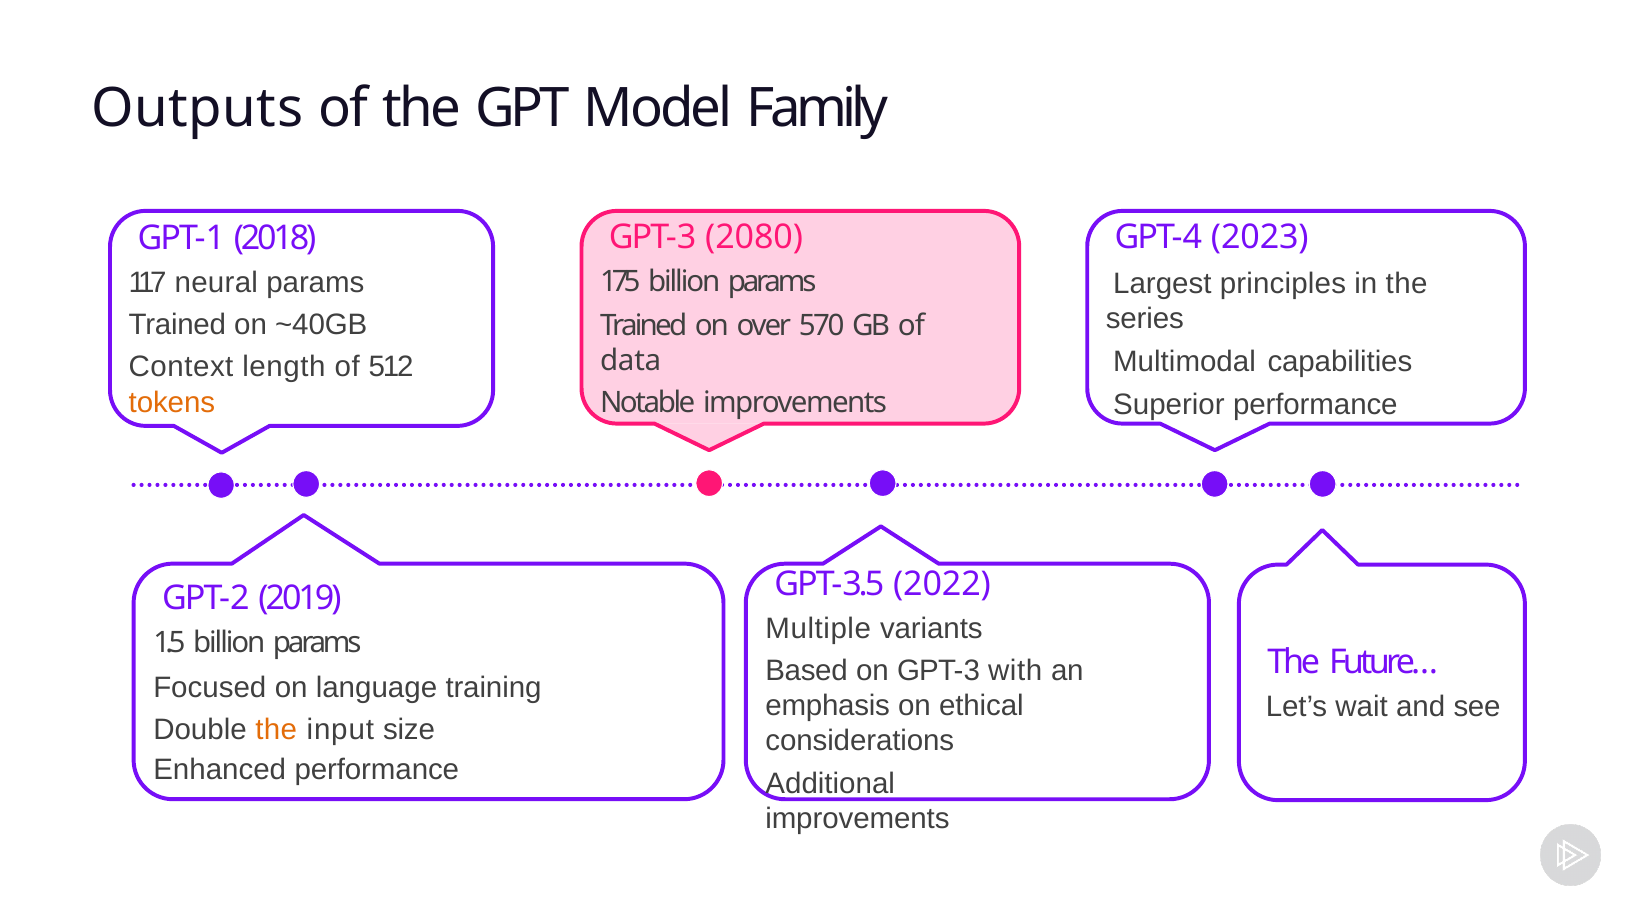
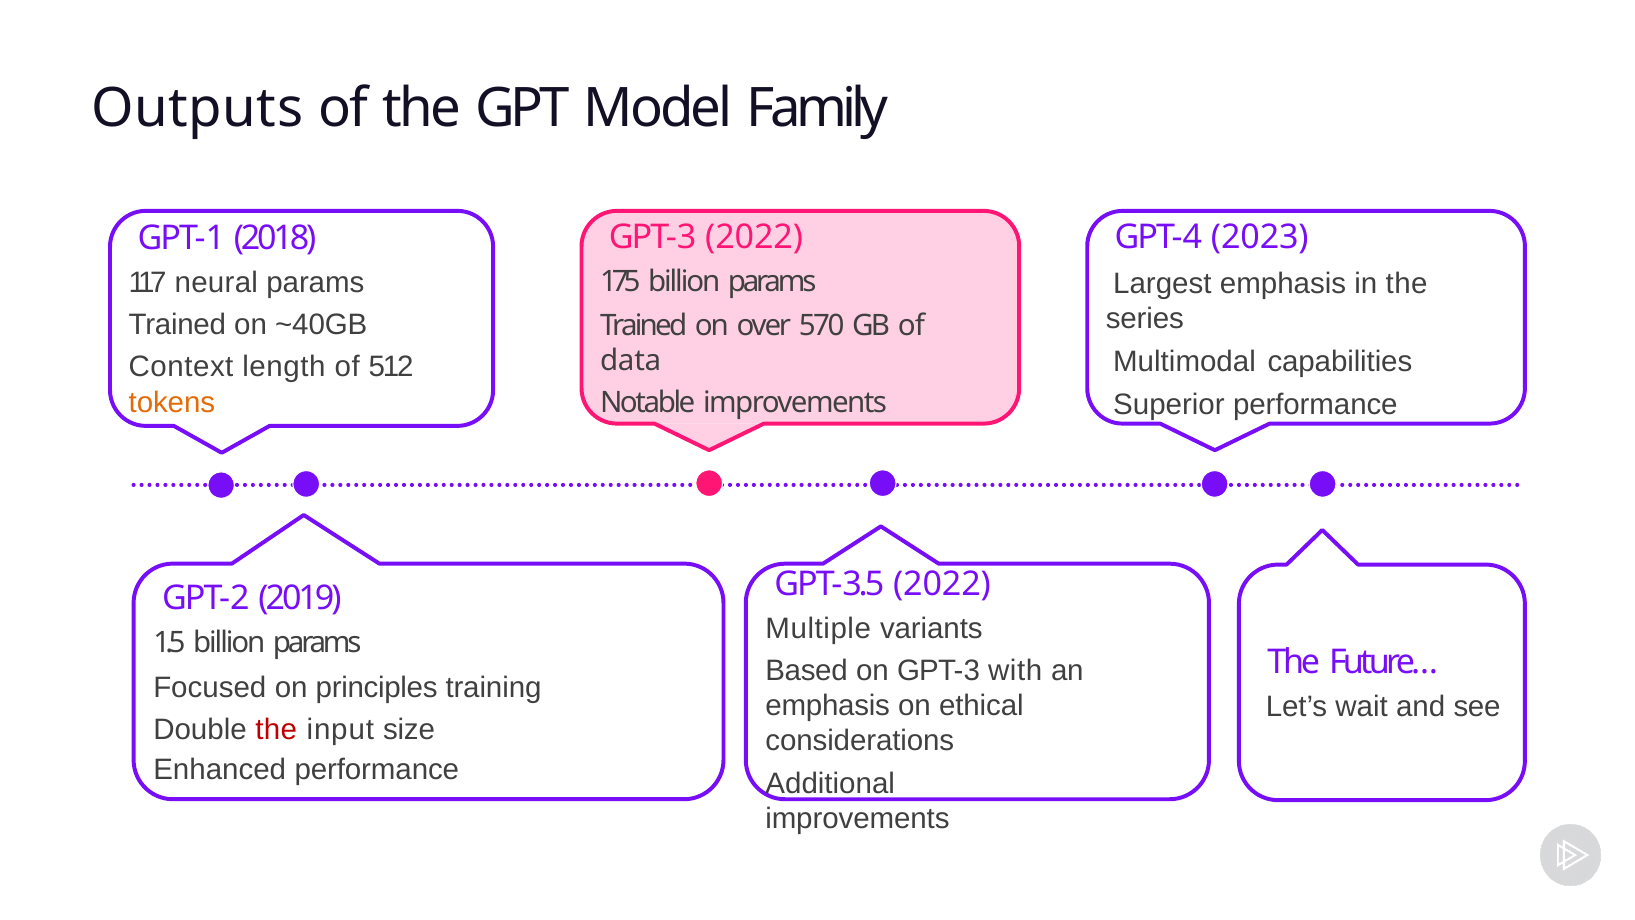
GPT-3 2080: 2080 -> 2022
Largest principles: principles -> emphasis
language: language -> principles
the at (276, 729) colour: orange -> red
